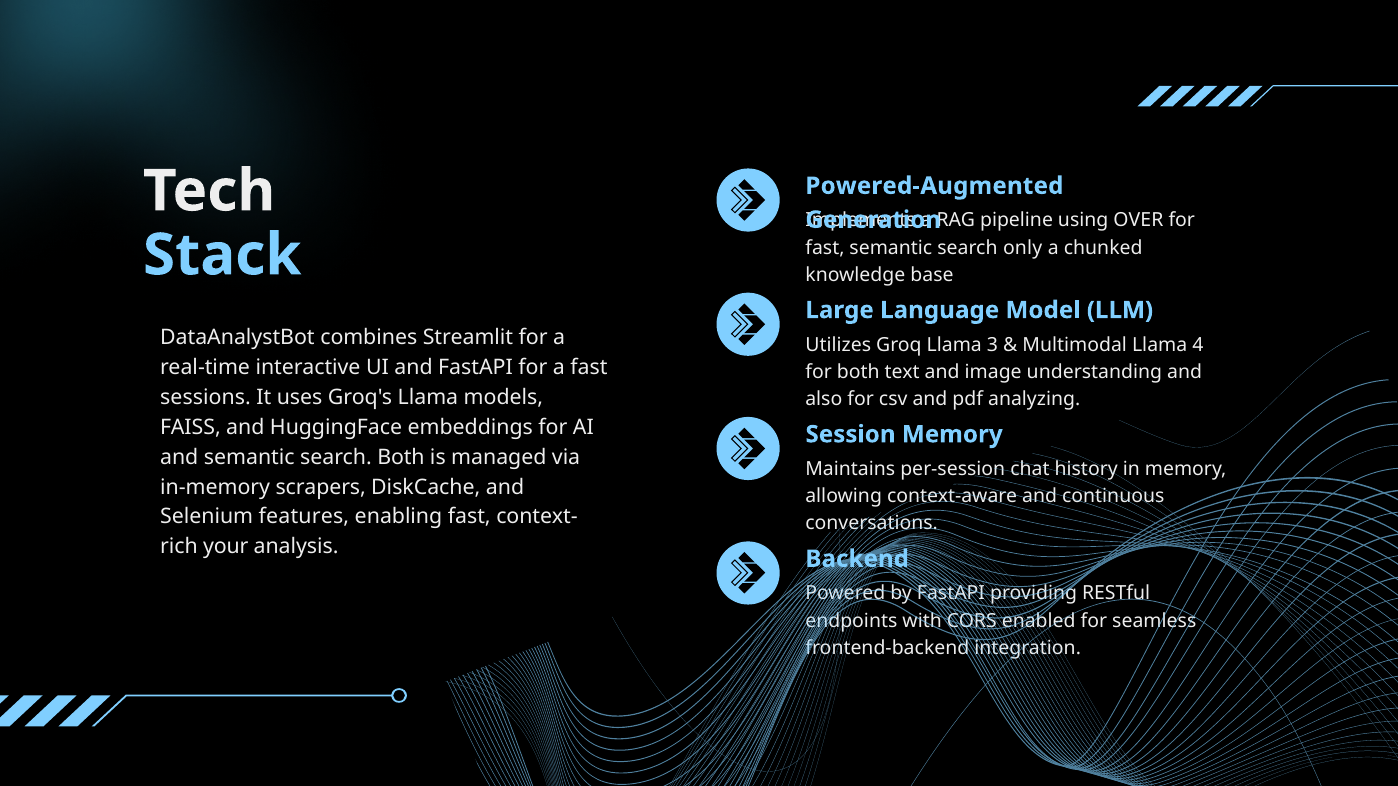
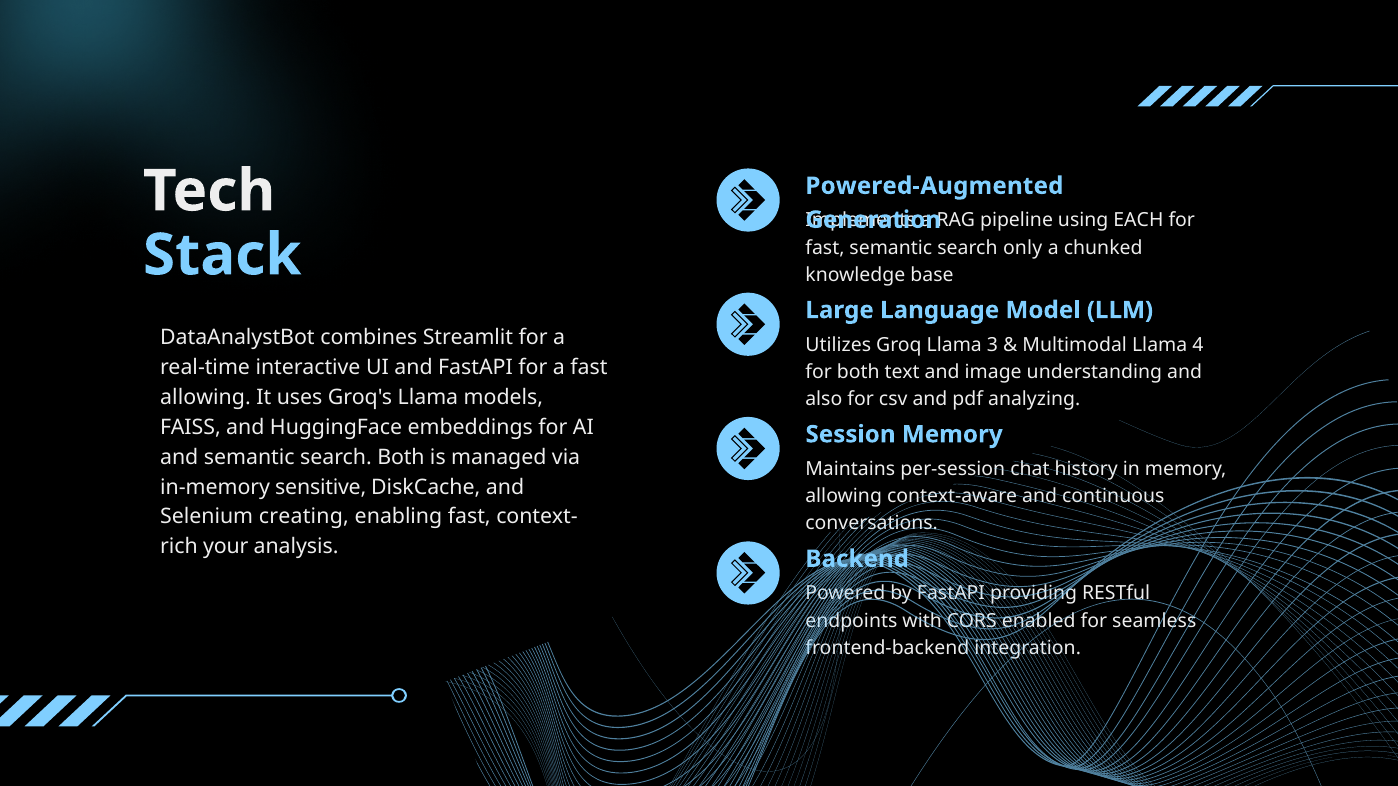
OVER: OVER -> EACH
sessions at (205, 398): sessions -> allowing
scrapers: scrapers -> sensitive
features: features -> creating
